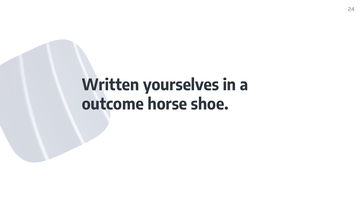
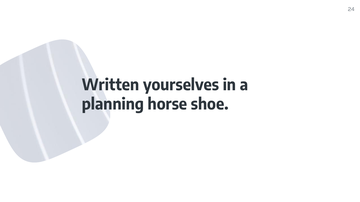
outcome: outcome -> planning
